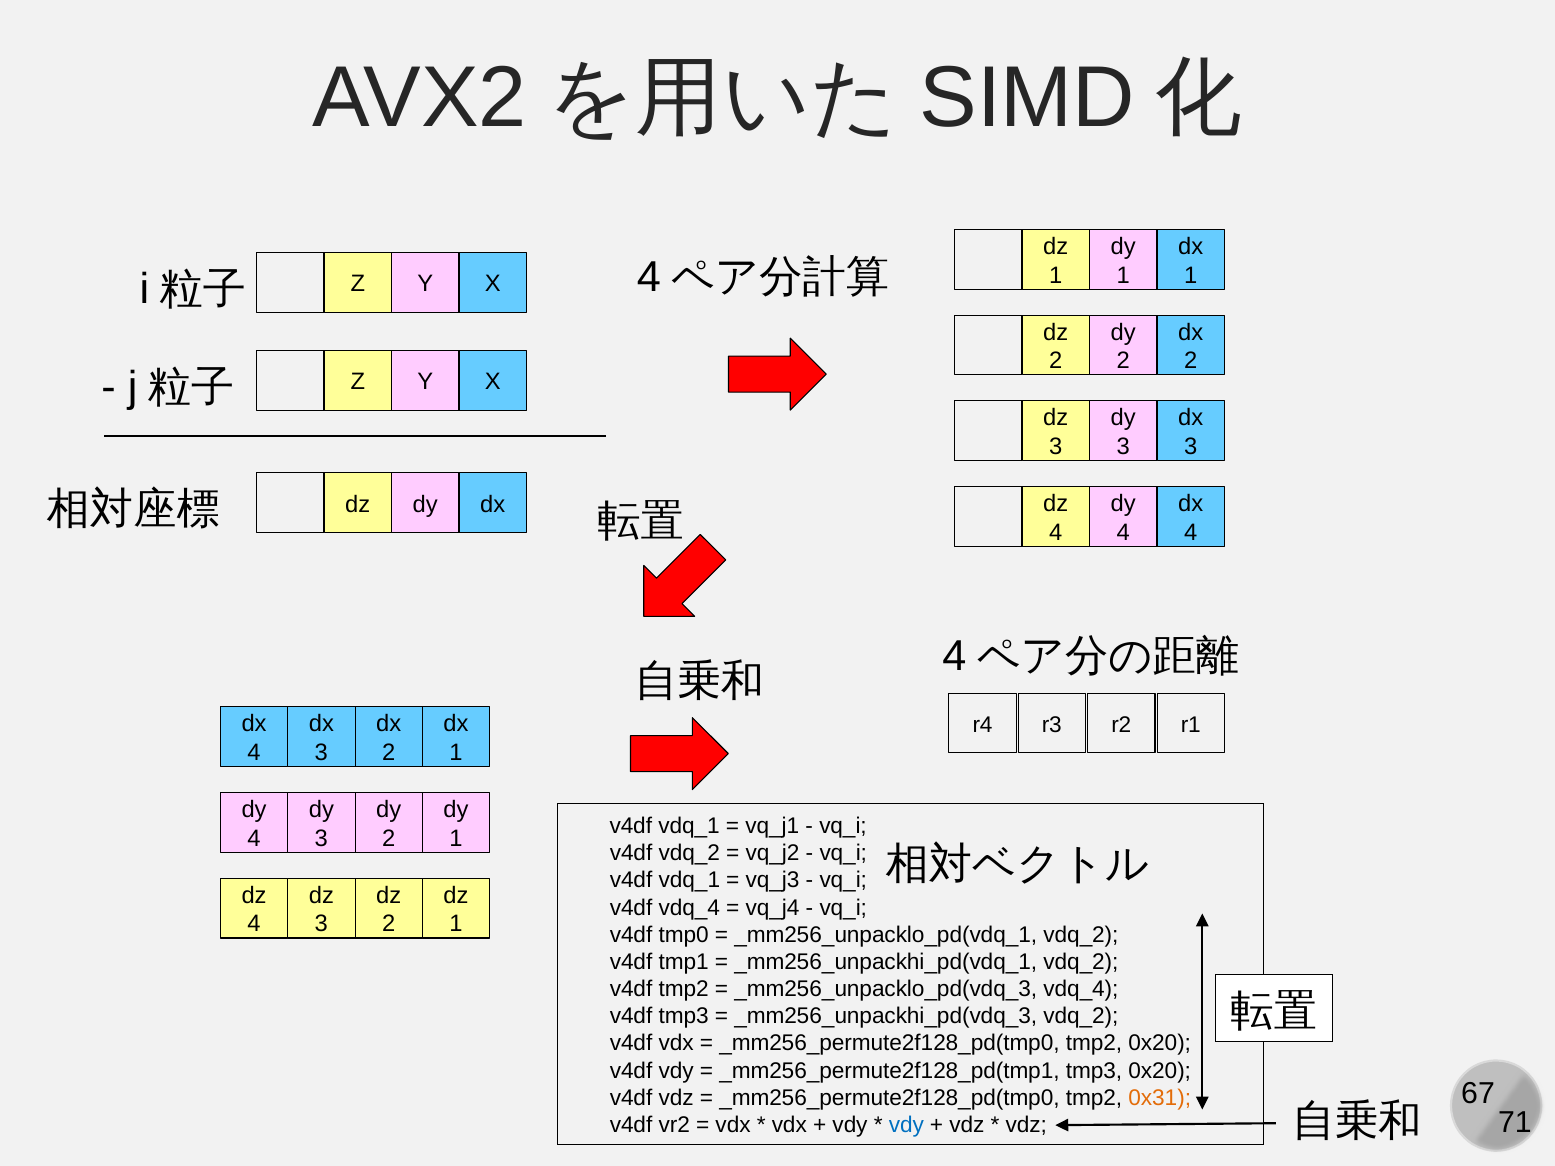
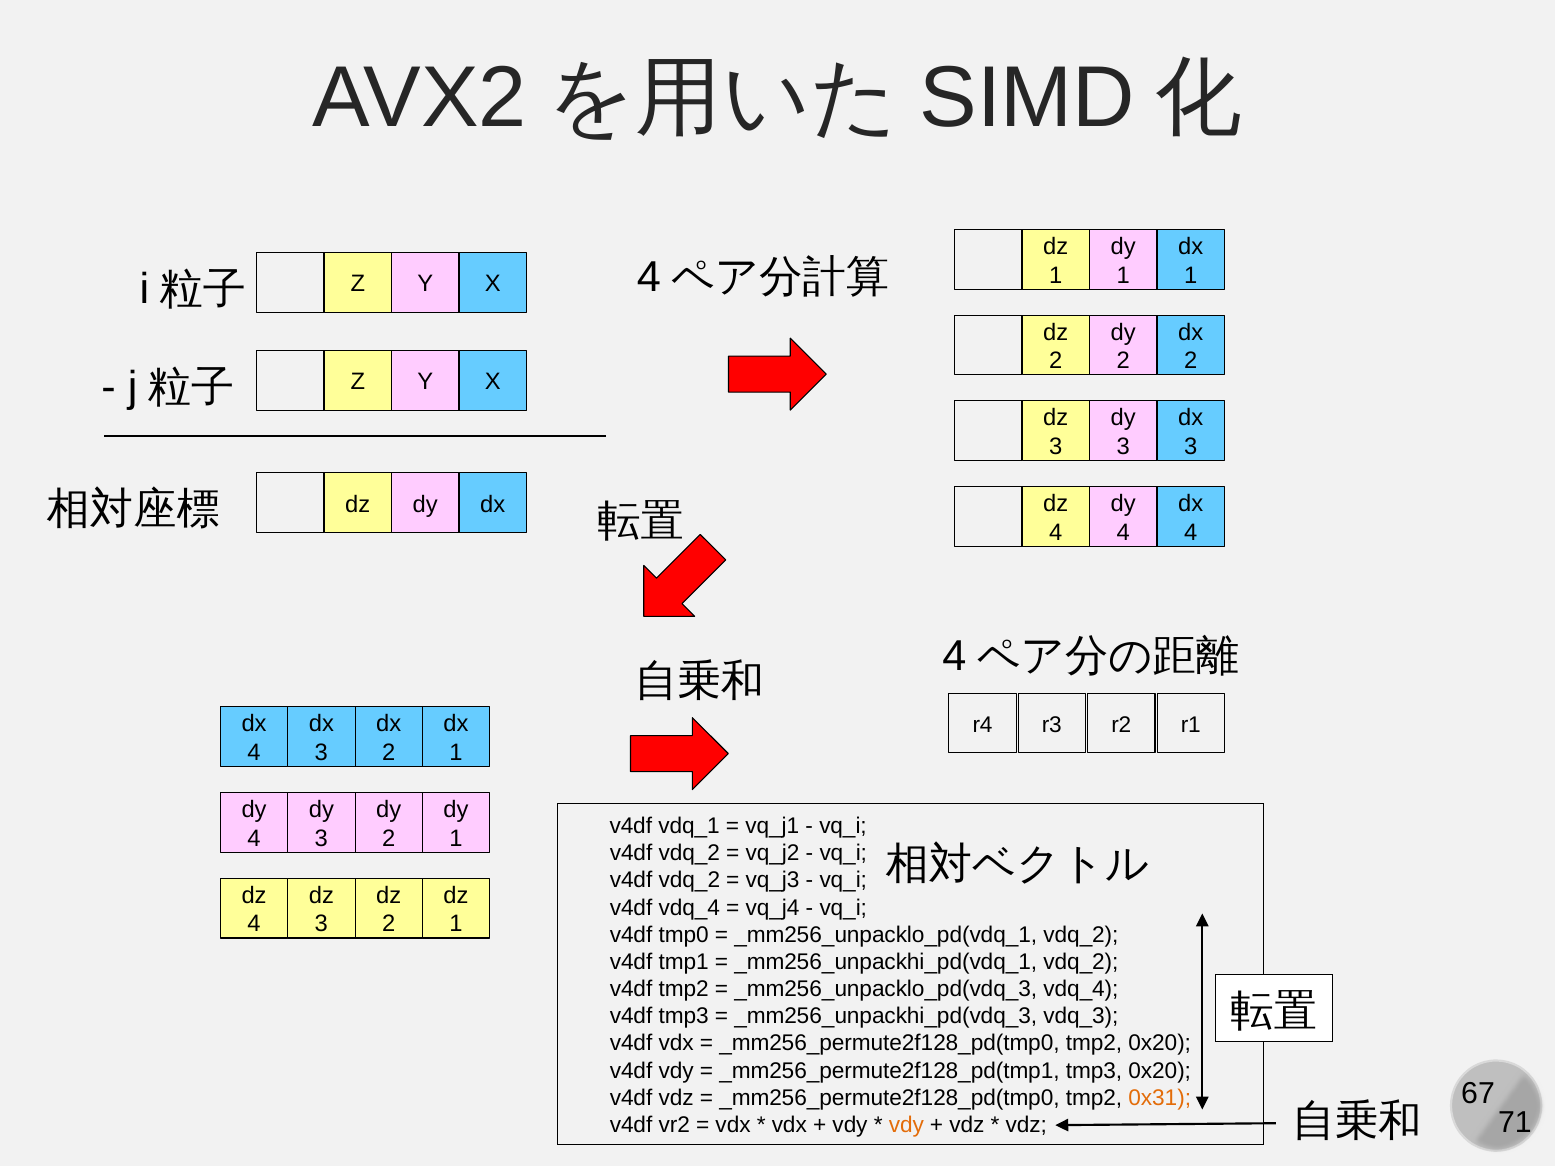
vdq_1 at (689, 881): vdq_1 -> vdq_2
_mm256_unpackhi_pd(vdq_3 vdq_2: vdq_2 -> vdq_3
vdy at (906, 1125) colour: blue -> orange
